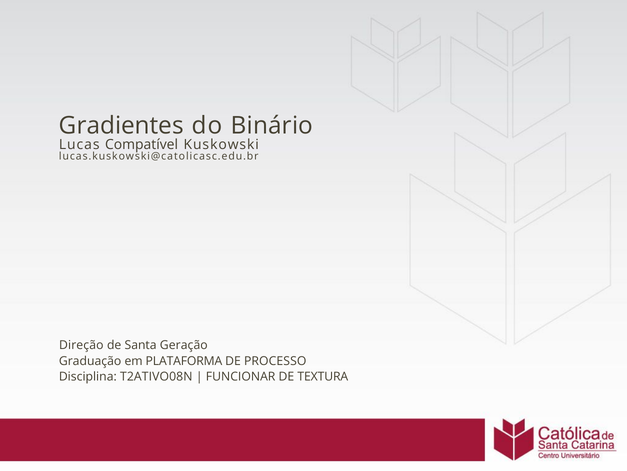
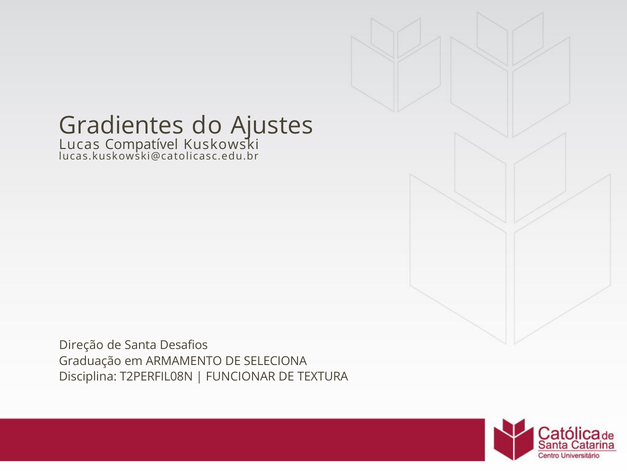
Binário: Binário -> Ajustes
Geração: Geração -> Desafios
PLATAFORMA: PLATAFORMA -> ARMAMENTO
PROCESSO: PROCESSO -> SELECIONA
T2ATIVO08N: T2ATIVO08N -> T2PERFIL08N
